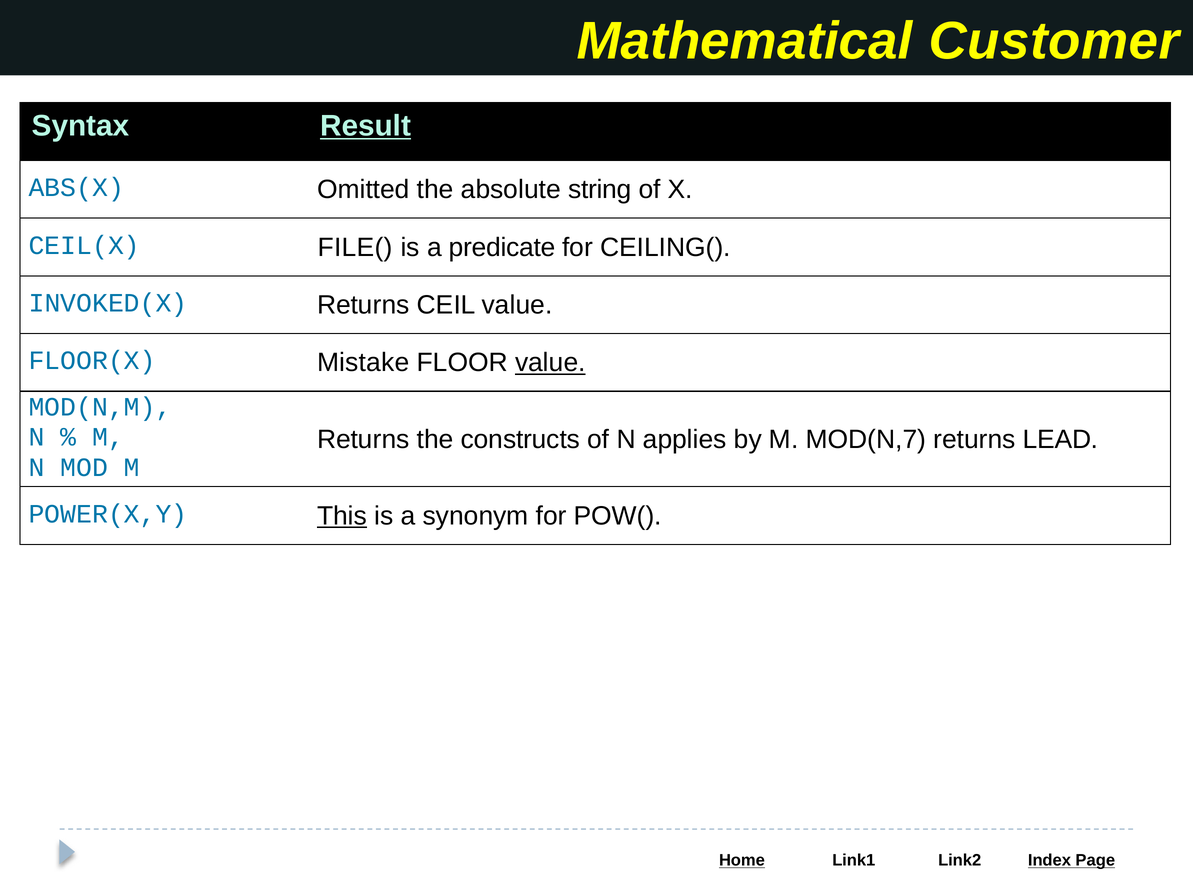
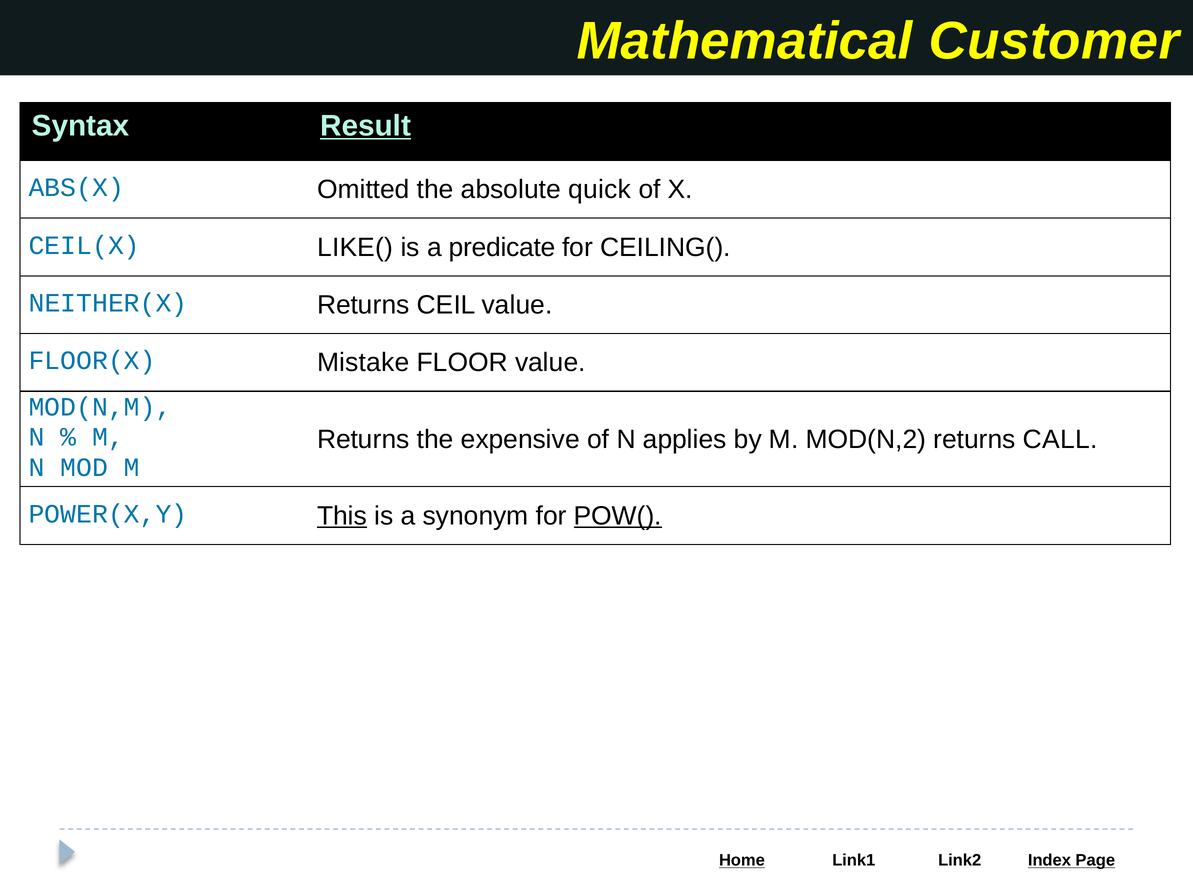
string: string -> quick
FILE(: FILE( -> LIKE(
INVOKED(X: INVOKED(X -> NEITHER(X
value at (550, 363) underline: present -> none
constructs: constructs -> expensive
MOD(N,7: MOD(N,7 -> MOD(N,2
LEAD: LEAD -> CALL
POW( underline: none -> present
